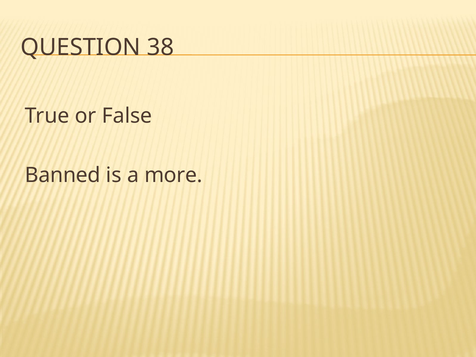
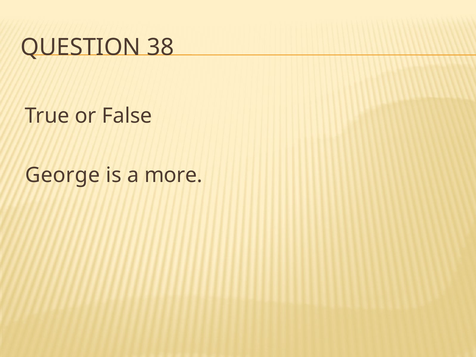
Banned: Banned -> George
